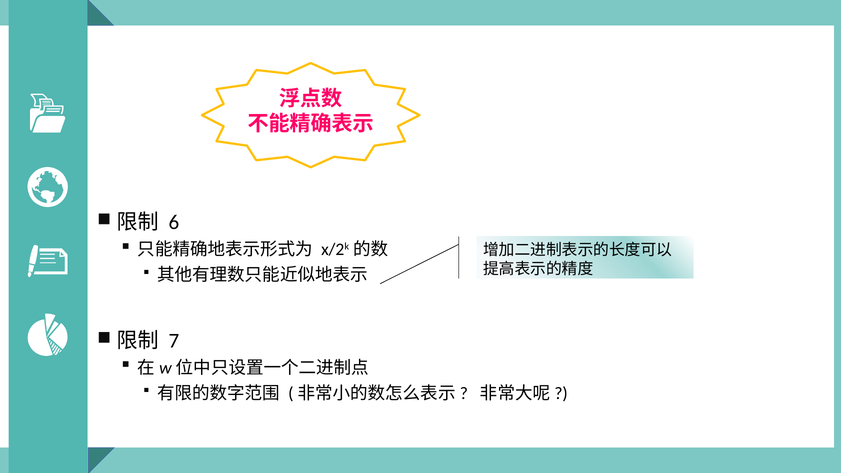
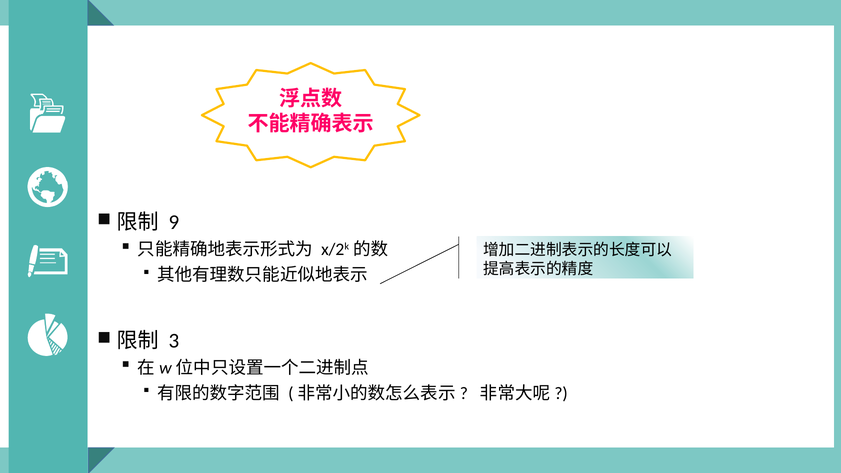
6: 6 -> 9
7: 7 -> 3
